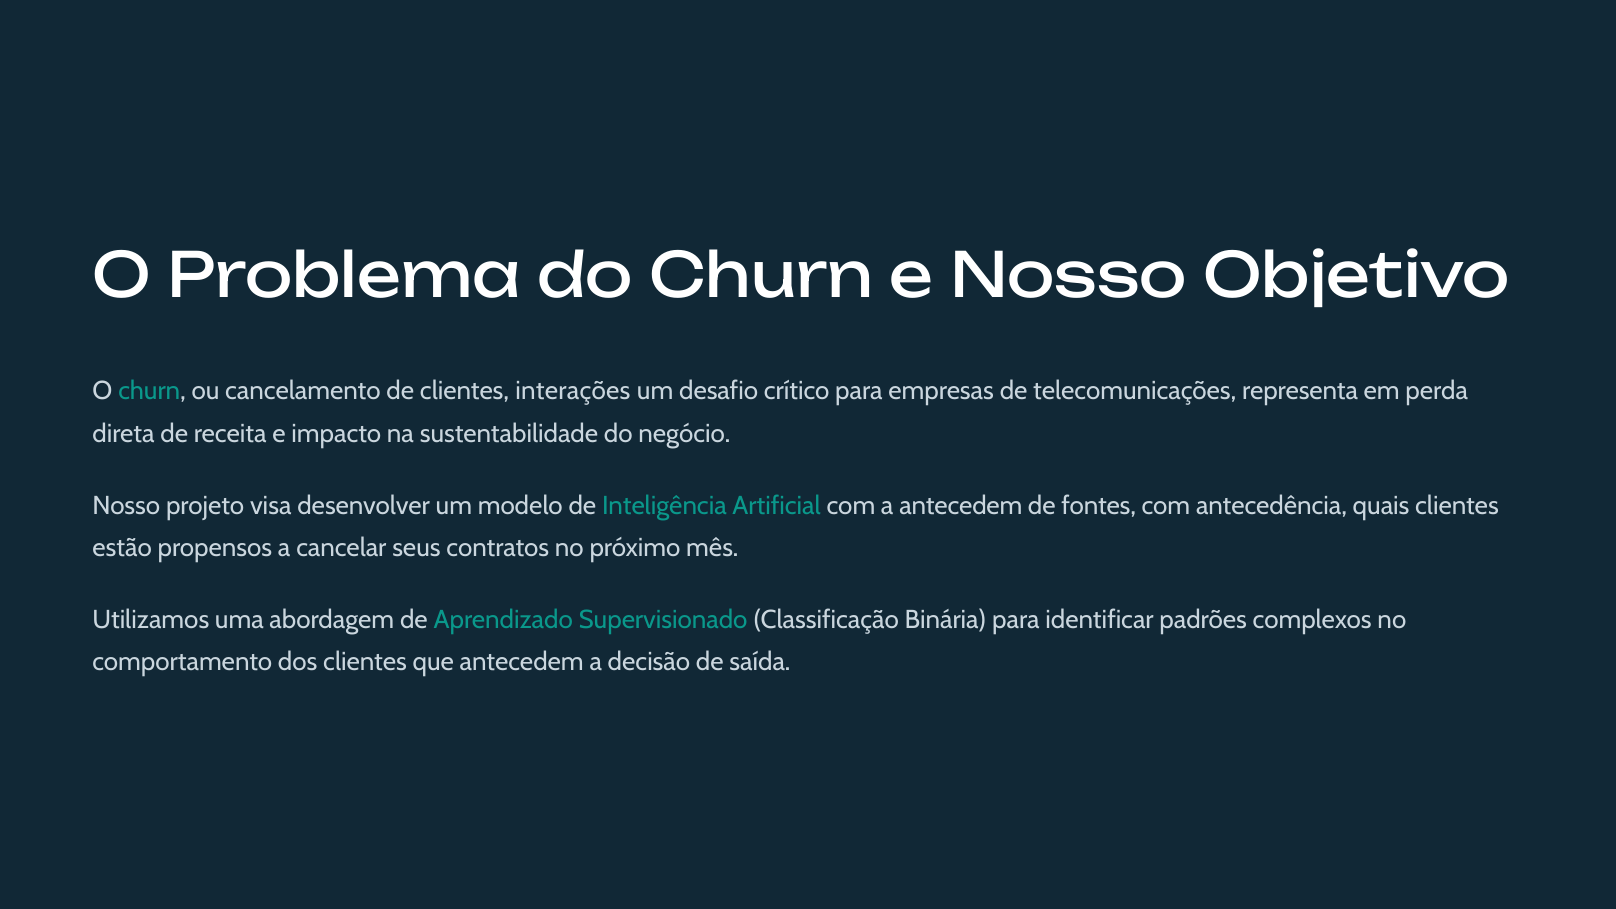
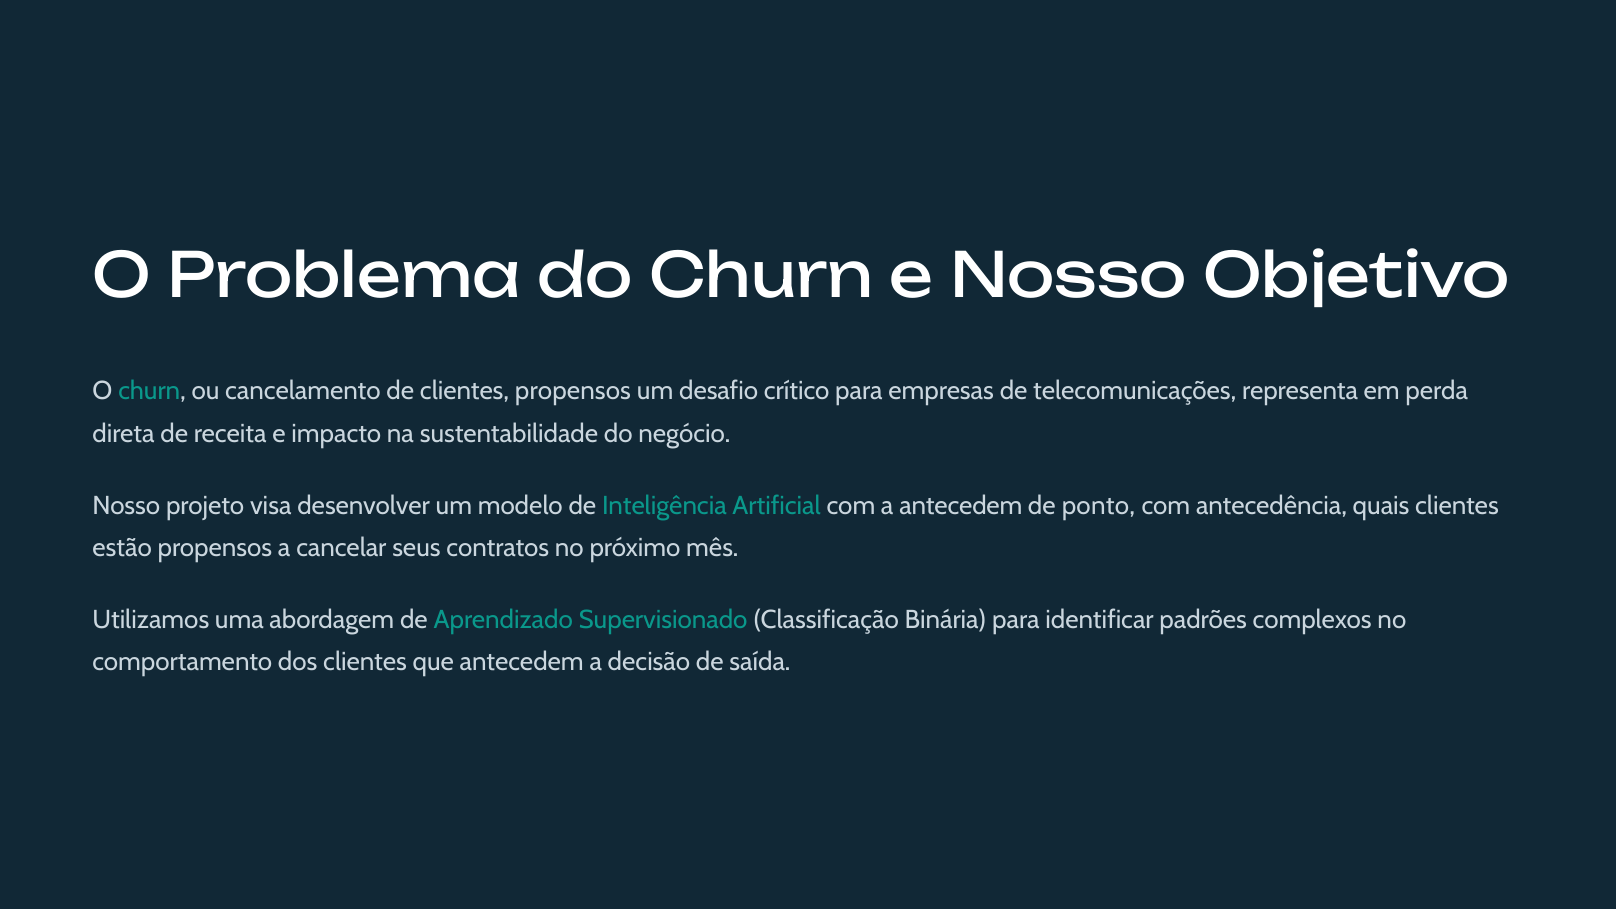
clientes interações: interações -> propensos
fontes: fontes -> ponto
